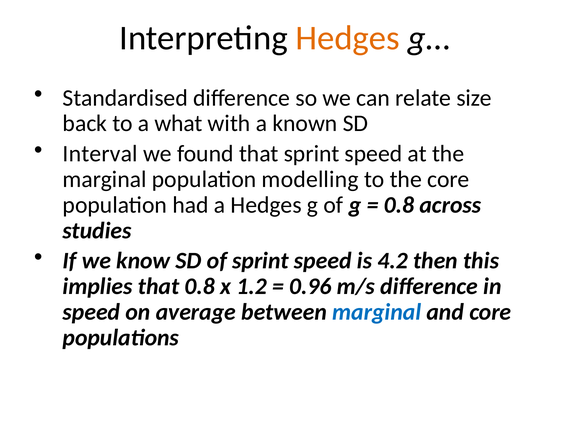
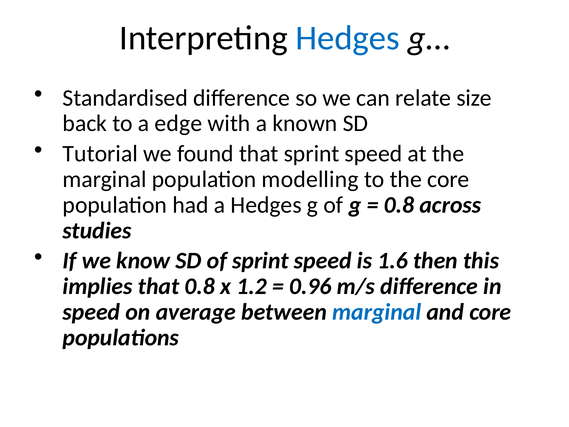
Hedges at (348, 38) colour: orange -> blue
what: what -> edge
Interval: Interval -> Tutorial
4.2: 4.2 -> 1.6
